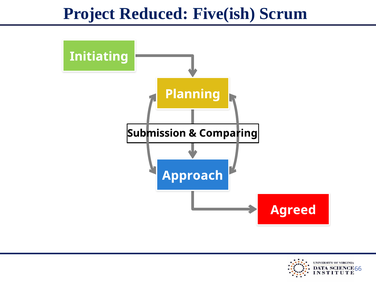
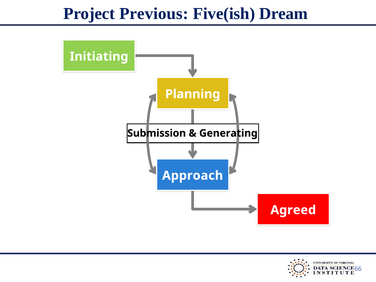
Reduced: Reduced -> Previous
Scrum: Scrum -> Dream
Comparing: Comparing -> Generating
